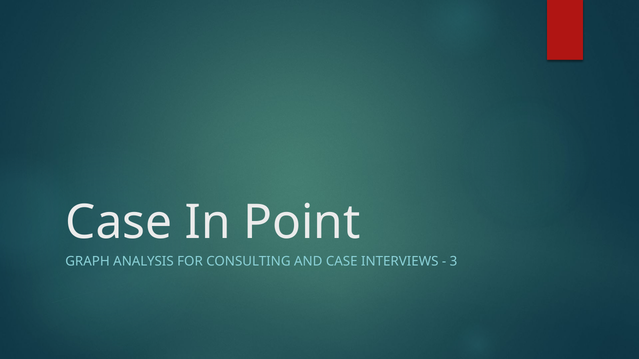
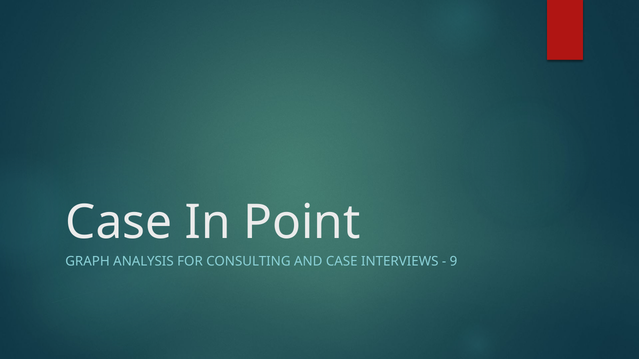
3: 3 -> 9
